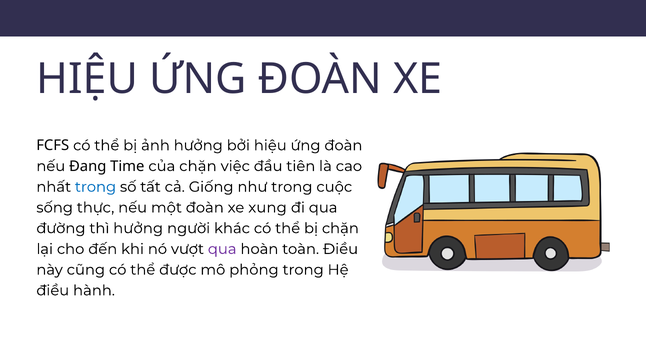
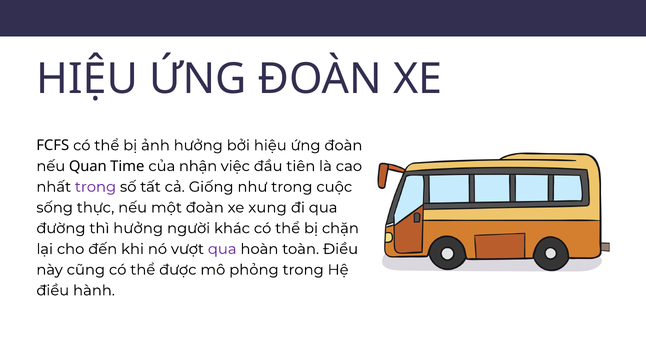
Đang: Đang -> Quan
của chặn: chặn -> nhận
trong at (96, 187) colour: blue -> purple
